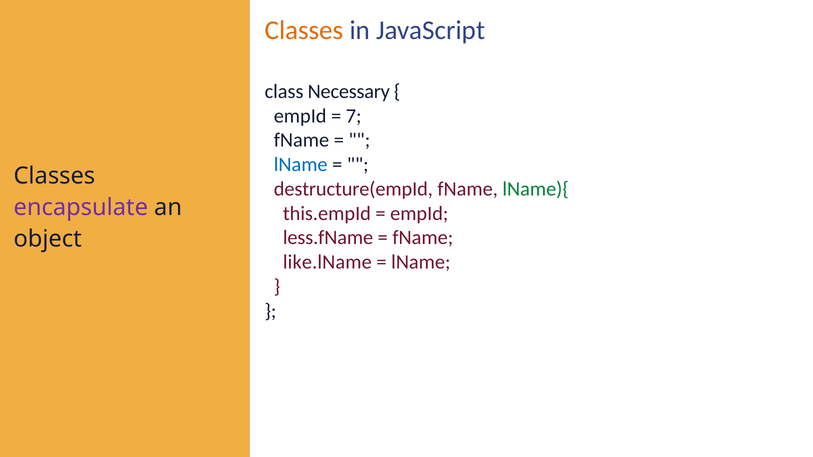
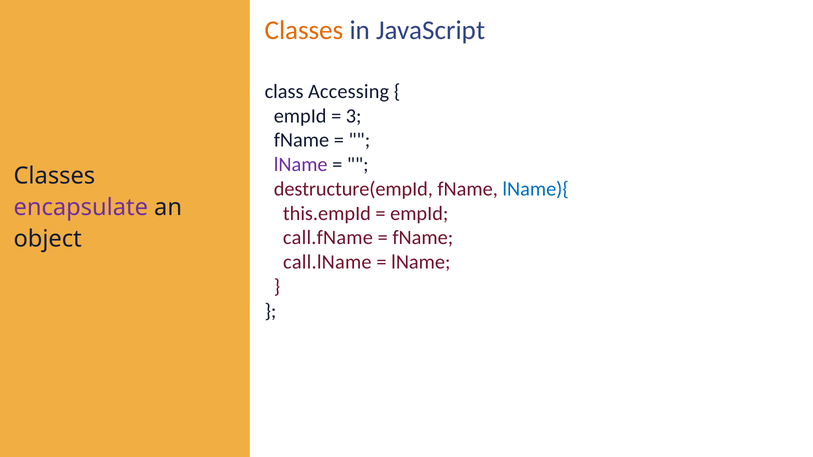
Necessary: Necessary -> Accessing
7: 7 -> 3
lName at (301, 165) colour: blue -> purple
lName){ colour: green -> blue
less.fName: less.fName -> call.fName
like.lName: like.lName -> call.lName
